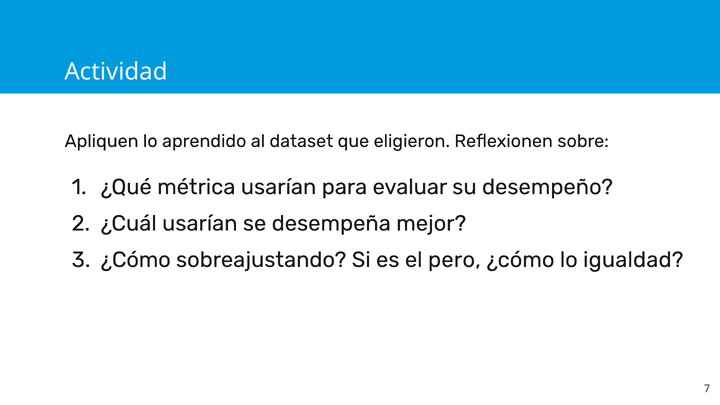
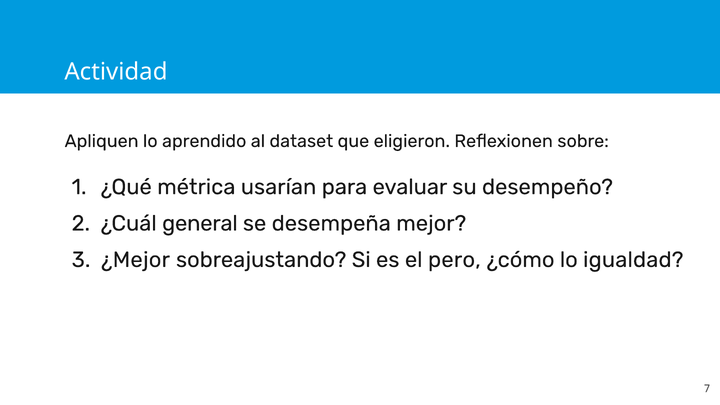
¿Cuál usarían: usarían -> general
¿Cómo at (136, 260): ¿Cómo -> ¿Mejor
